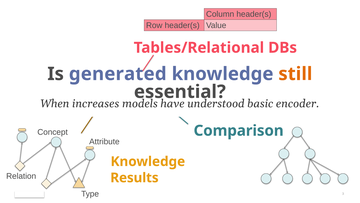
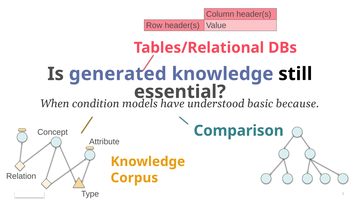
still colour: orange -> black
increases: increases -> condition
encoder: encoder -> because
Results: Results -> Corpus
